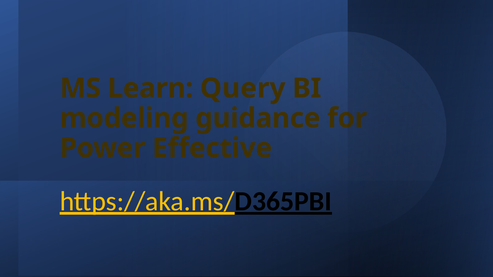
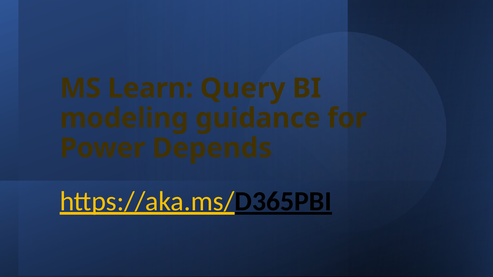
Effective: Effective -> Depends
